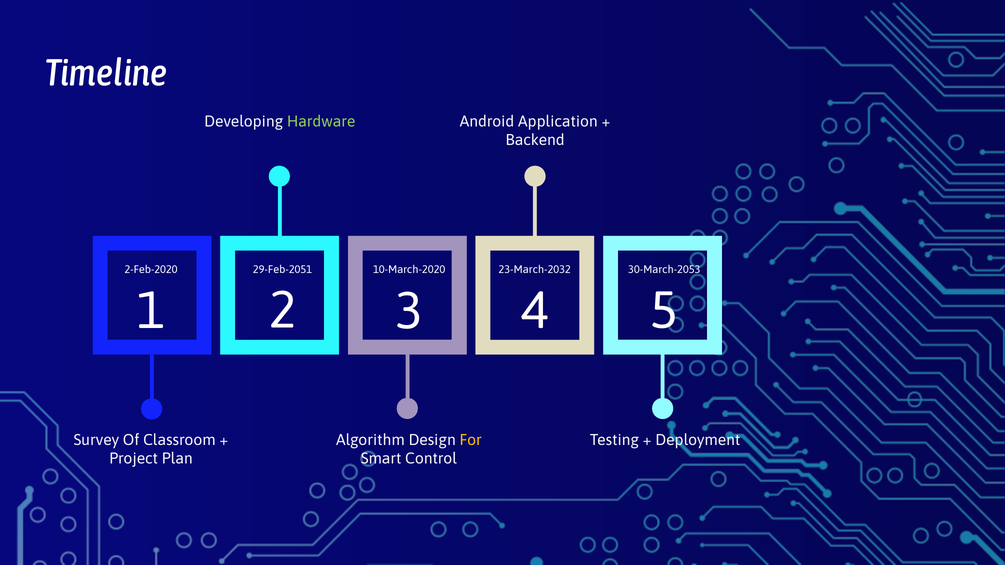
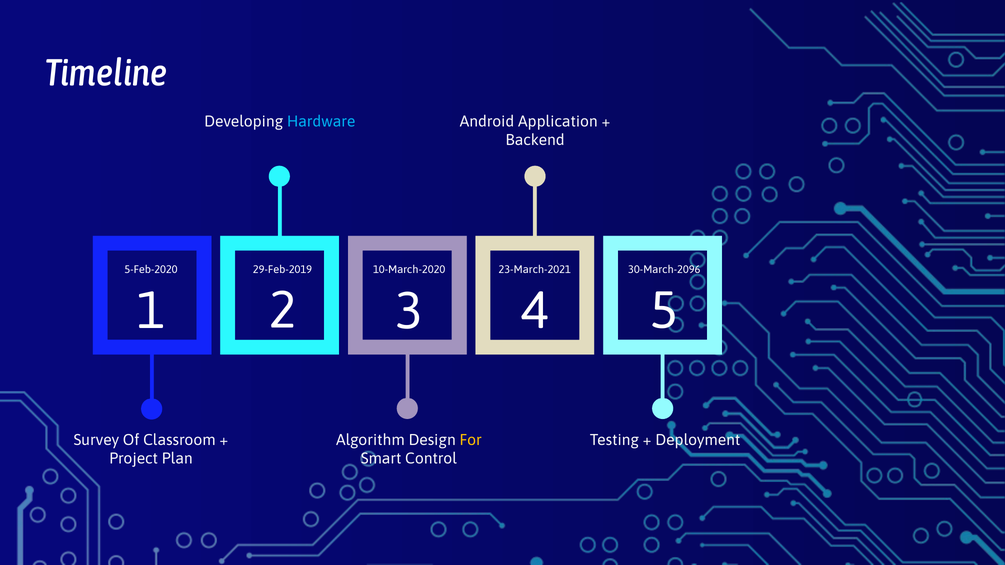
Hardware colour: light green -> light blue
30-March-2053: 30-March-2053 -> 30-March-2096
2-Feb-2020: 2-Feb-2020 -> 5-Feb-2020
23-March-2032: 23-March-2032 -> 23-March-2021
29-Feb-2051: 29-Feb-2051 -> 29-Feb-2019
